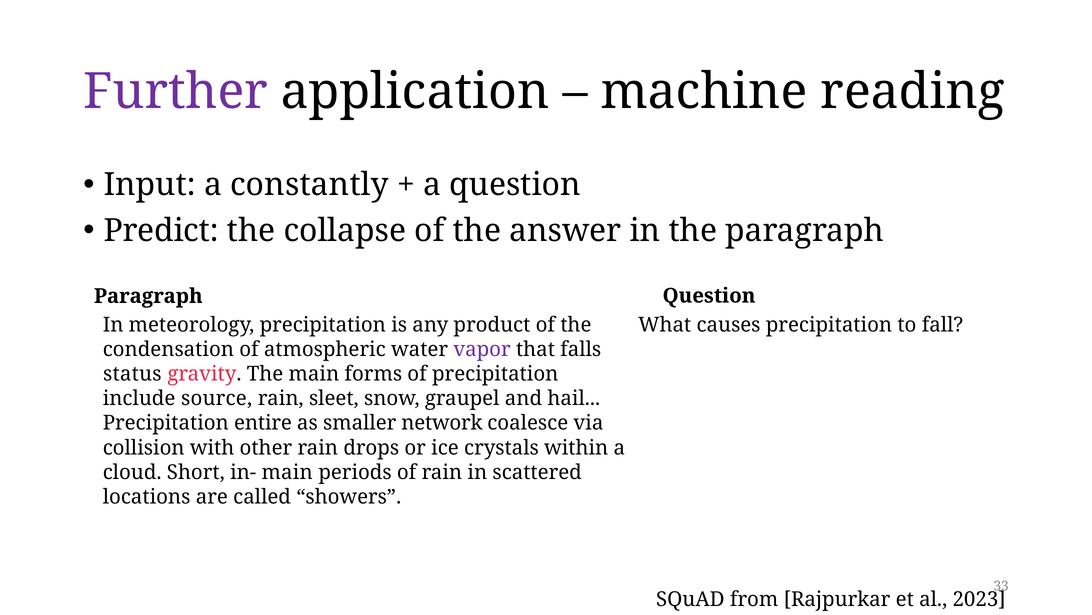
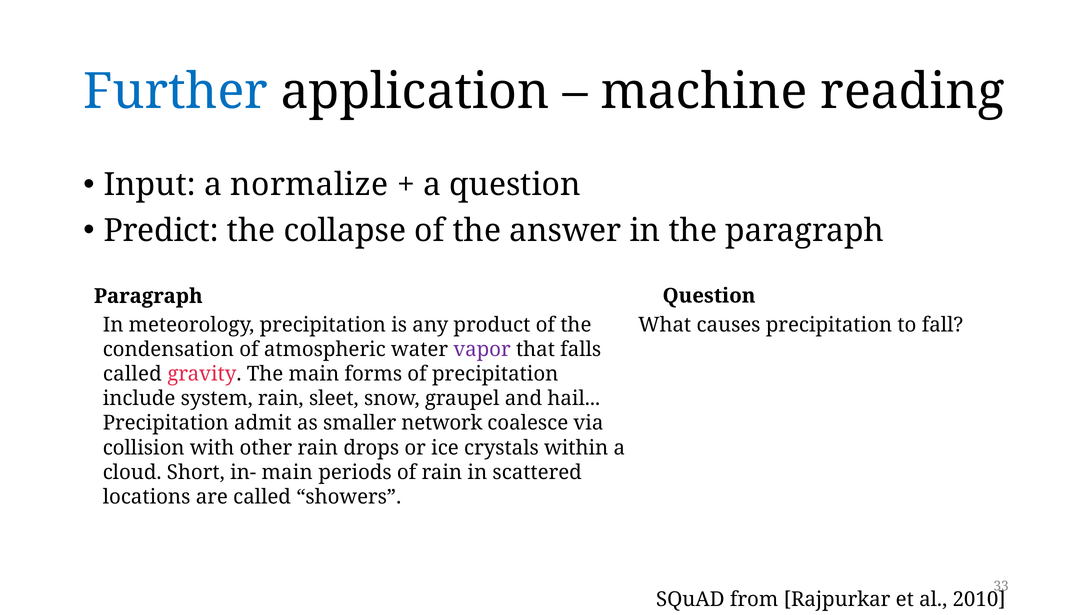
Further colour: purple -> blue
constantly: constantly -> normalize
status at (132, 374): status -> called
source: source -> system
entire: entire -> admit
2023: 2023 -> 2010
